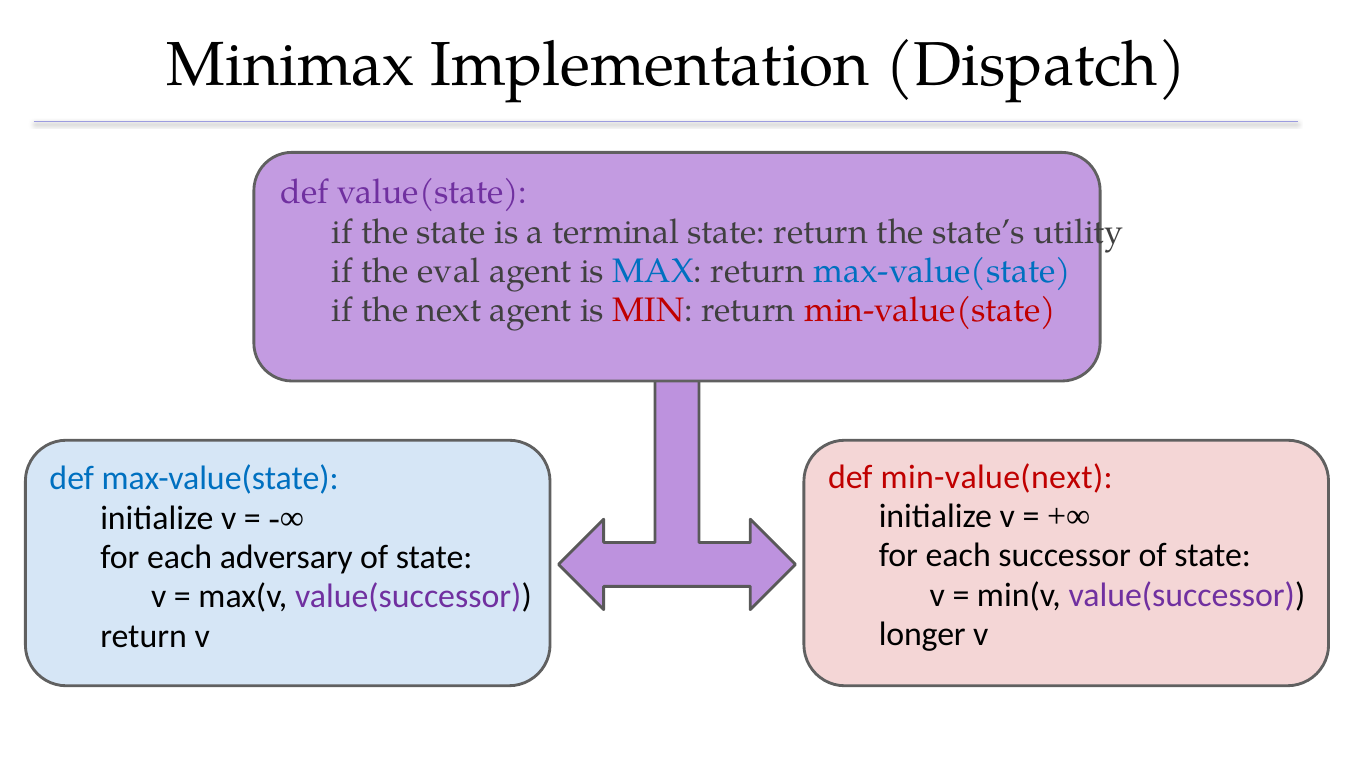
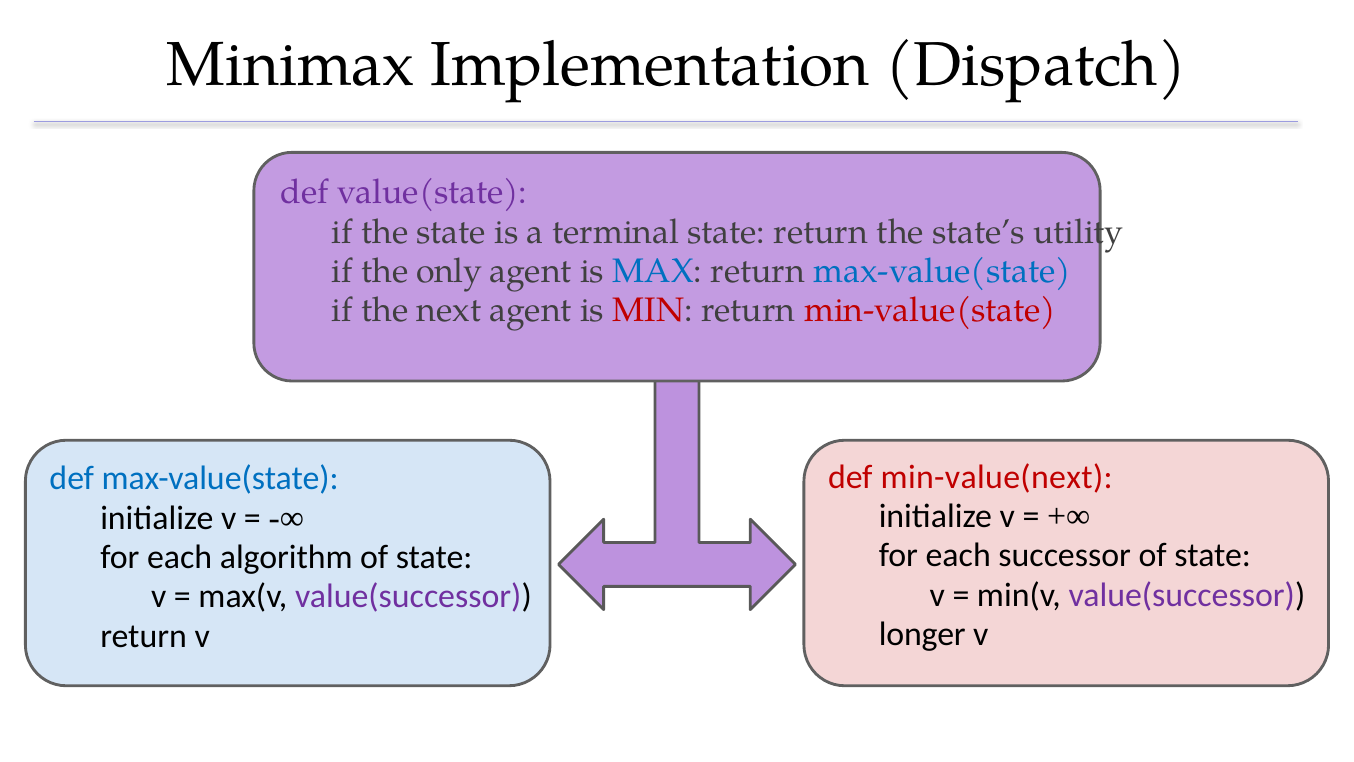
eval: eval -> only
adversary: adversary -> algorithm
